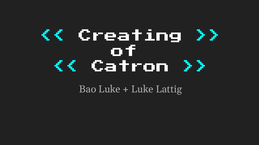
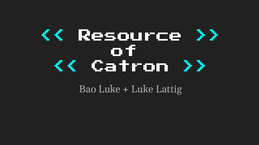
Creating: Creating -> Resource
